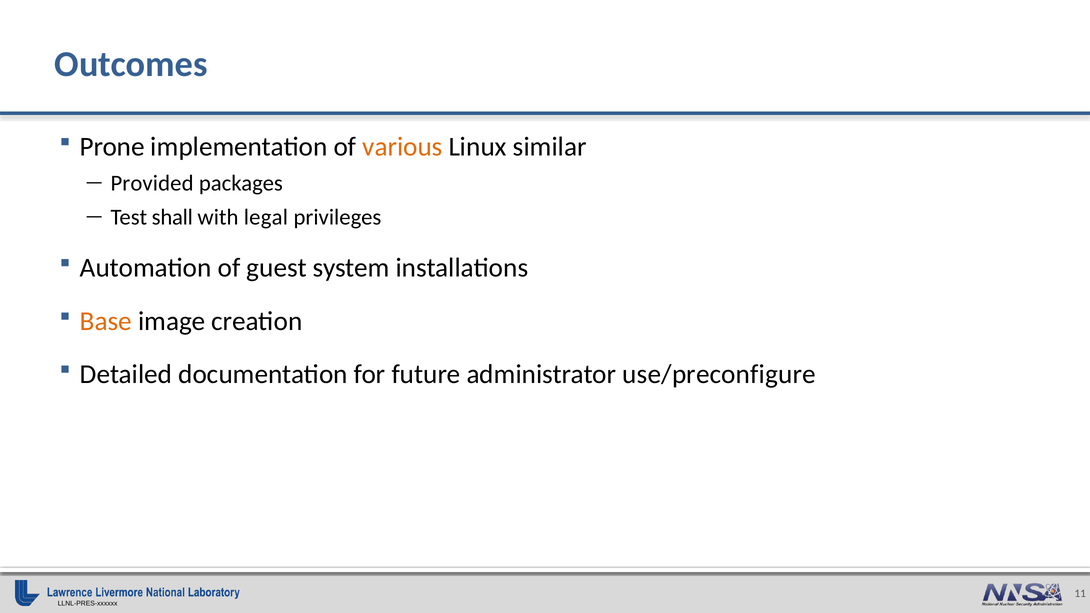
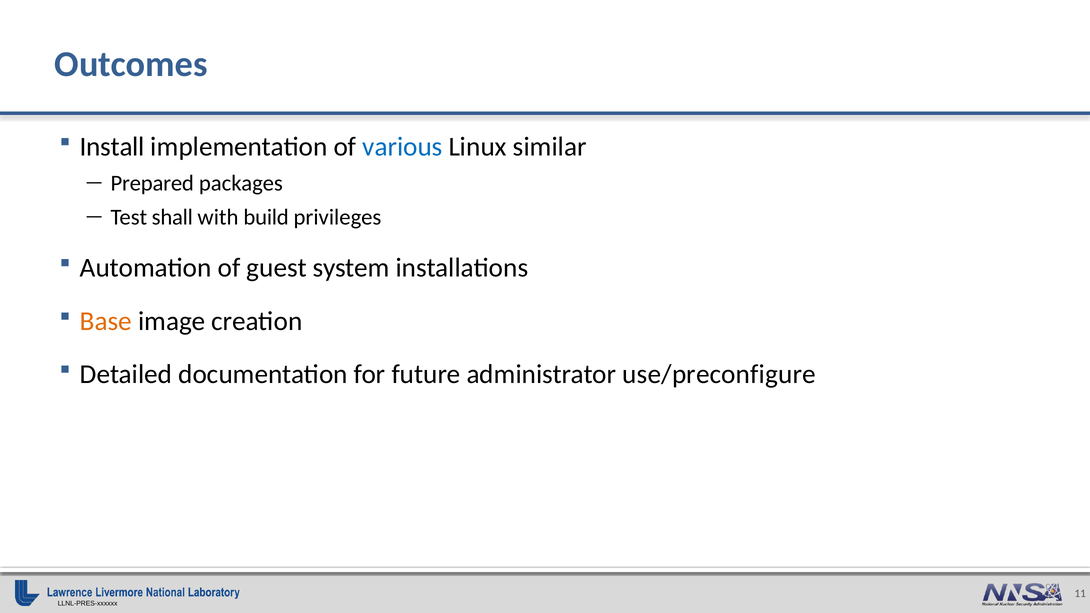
Prone: Prone -> Install
various colour: orange -> blue
Provided: Provided -> Prepared
legal: legal -> build
